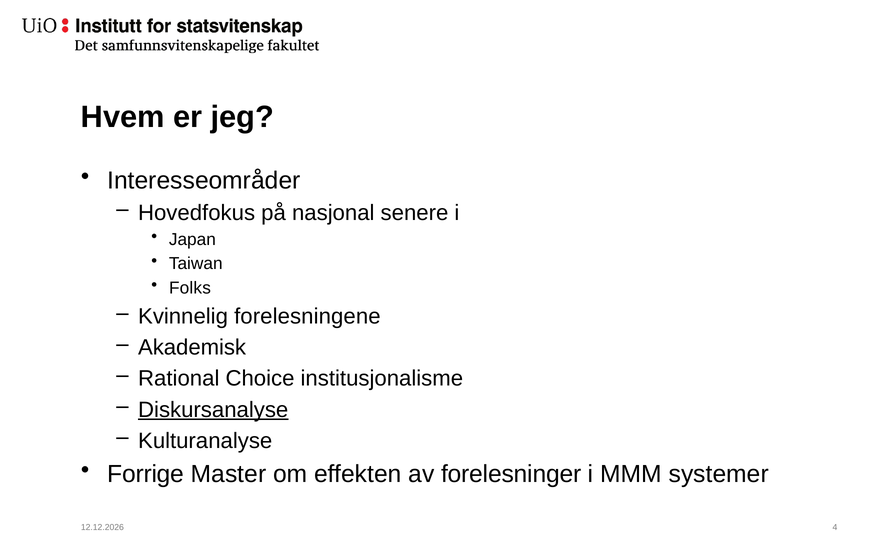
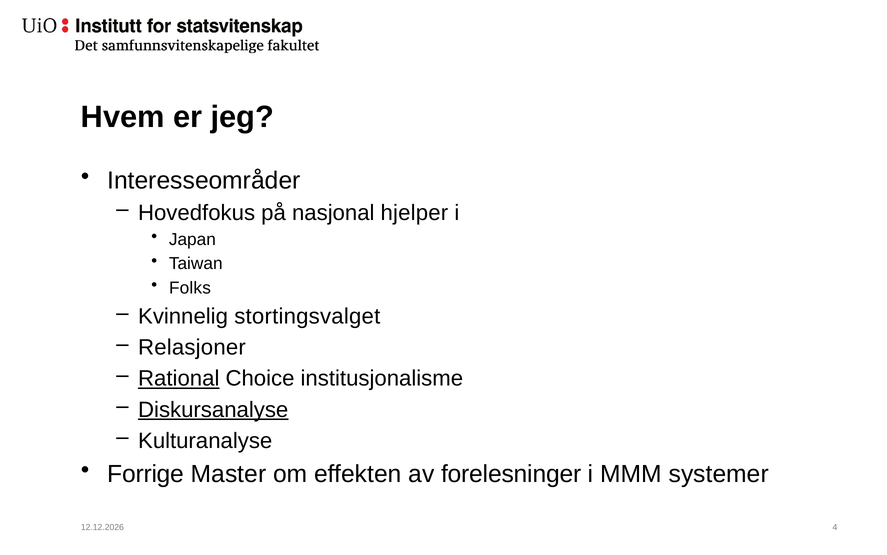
senere: senere -> hjelper
forelesningene: forelesningene -> stortingsvalget
Akademisk: Akademisk -> Relasjoner
Rational underline: none -> present
